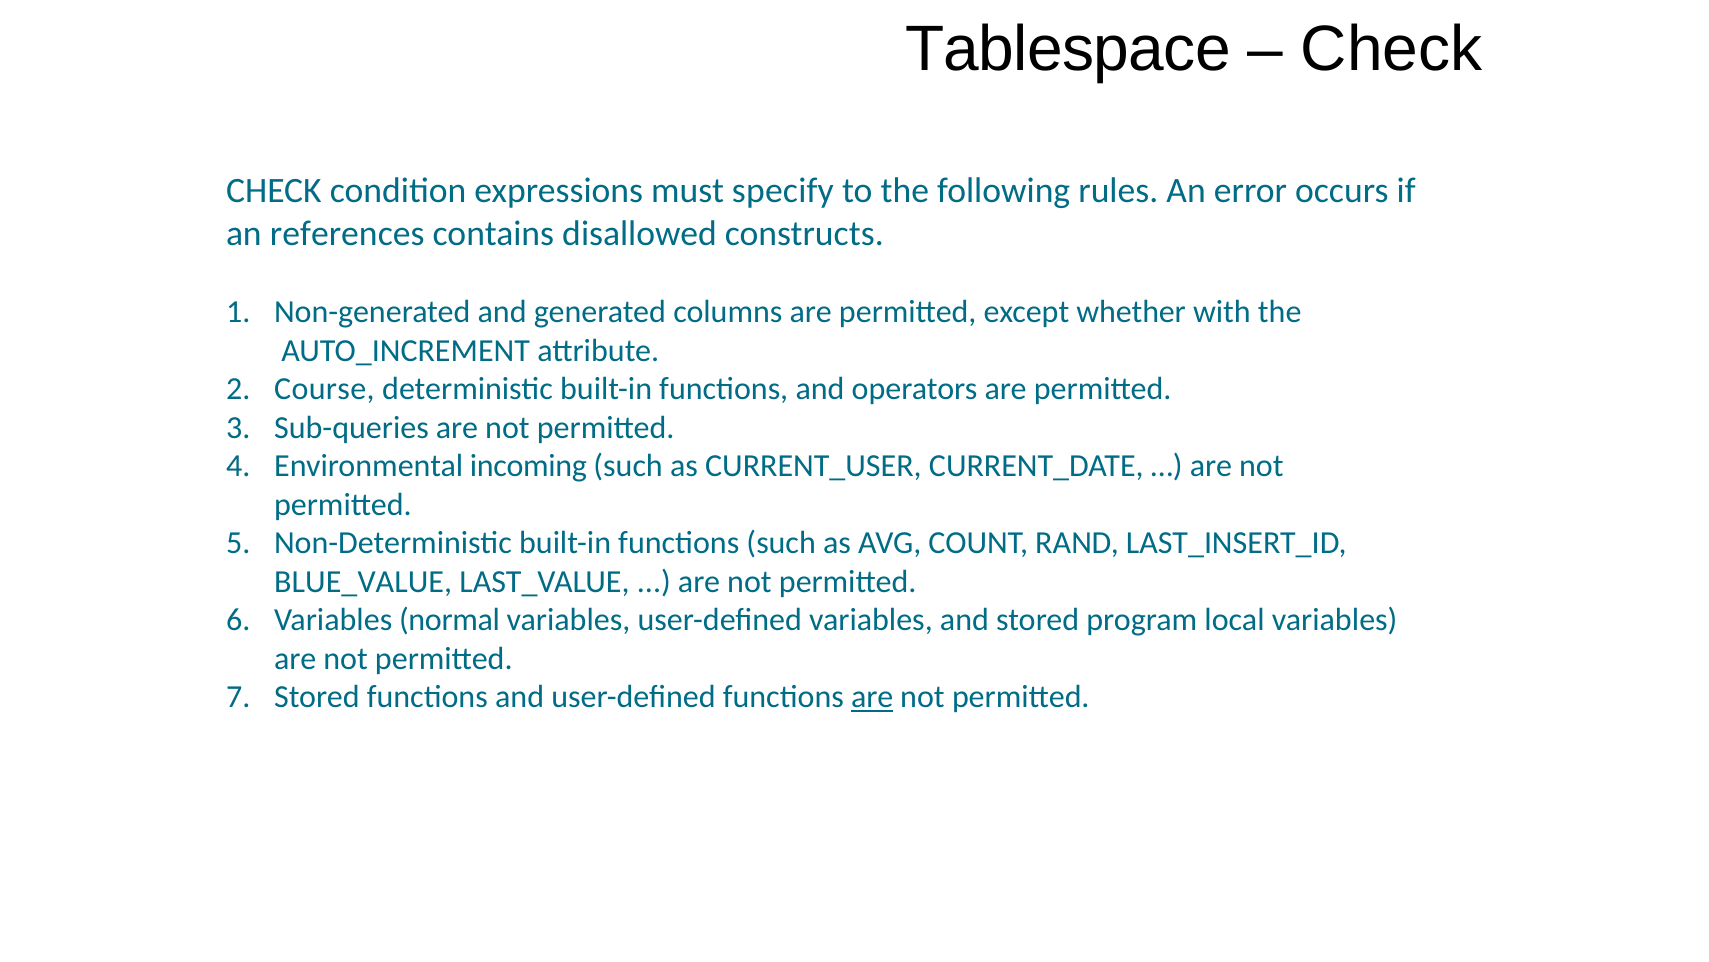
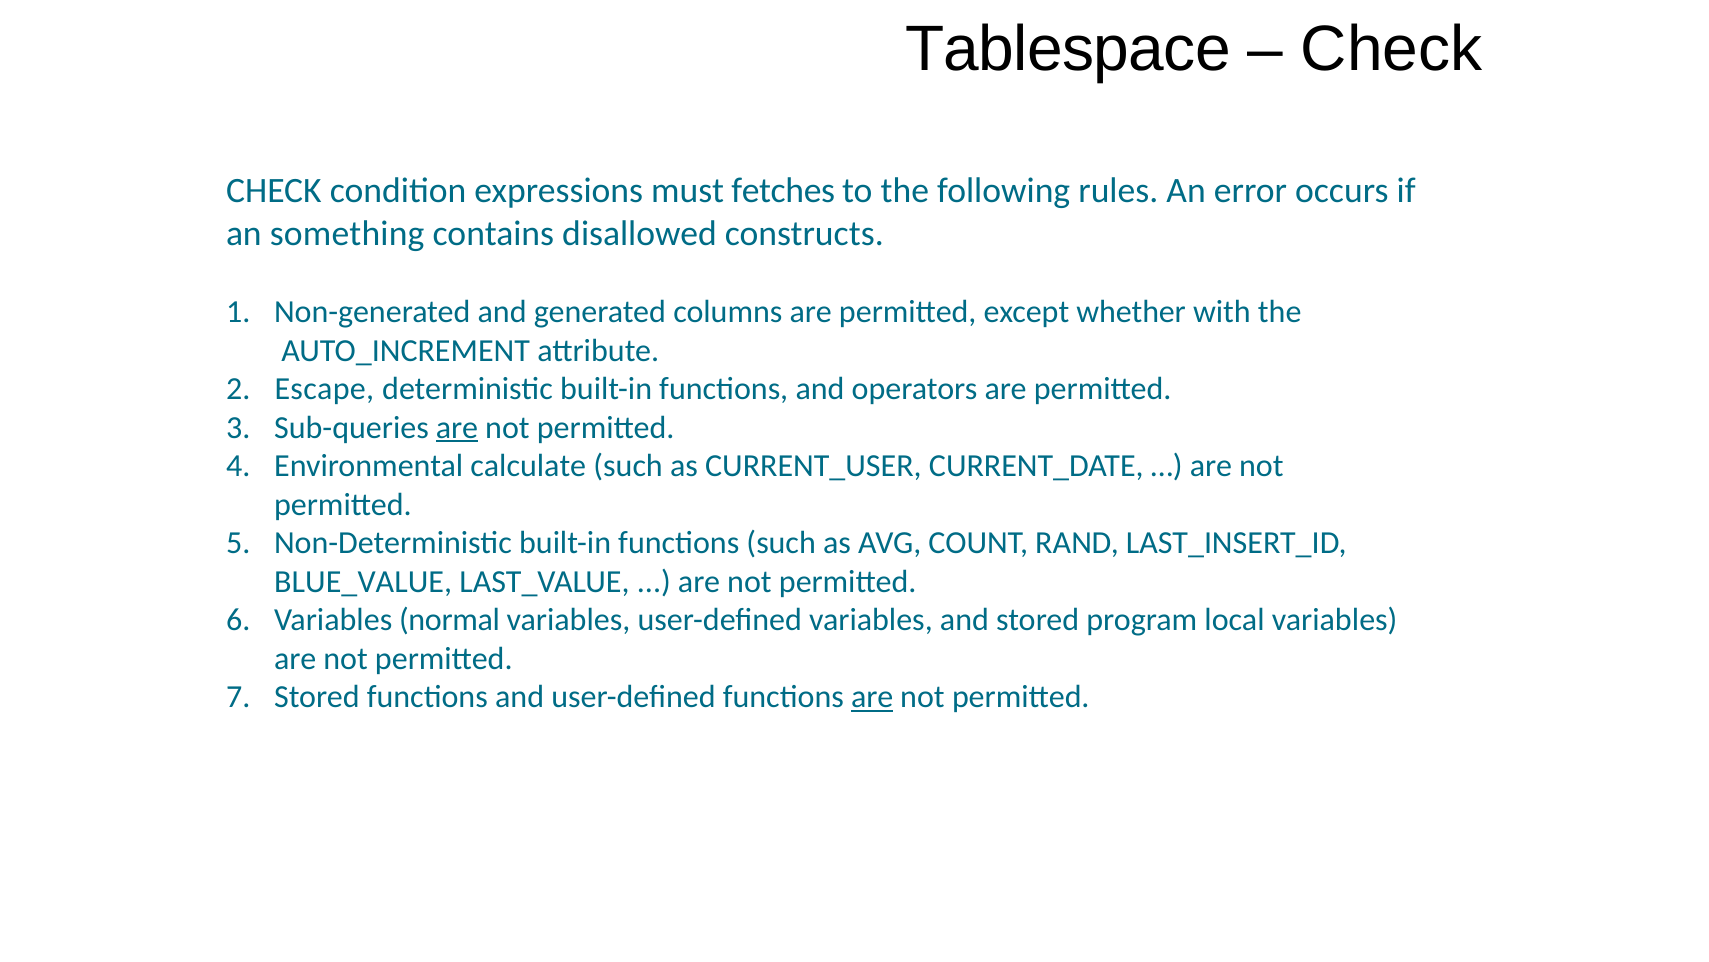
specify: specify -> fetches
references: references -> something
Course: Course -> Escape
are at (457, 427) underline: none -> present
incoming: incoming -> calculate
